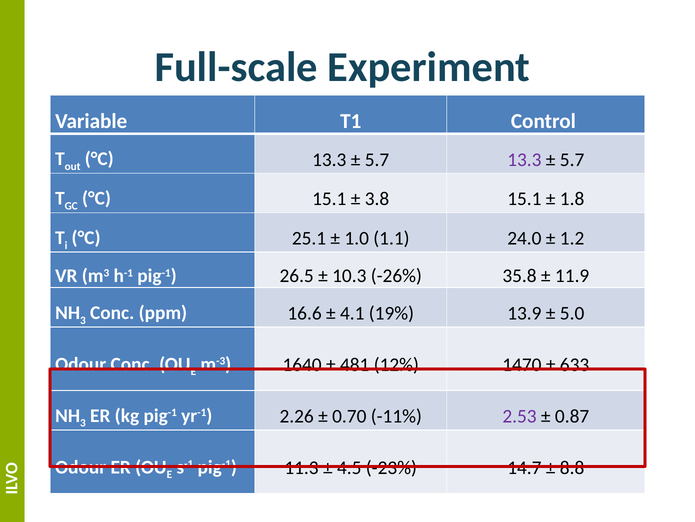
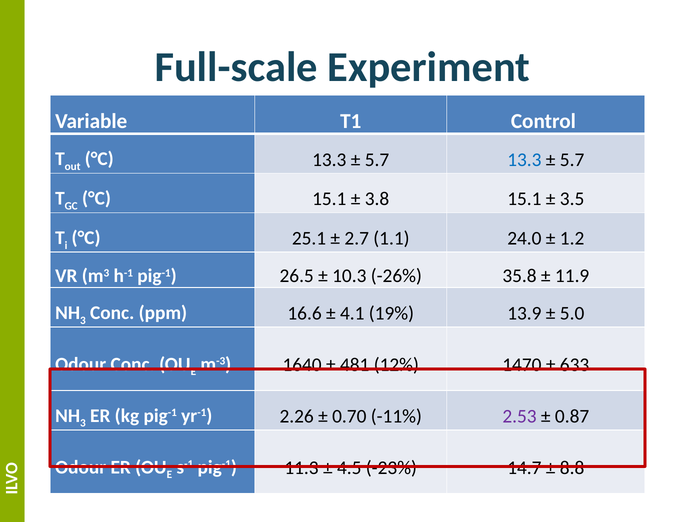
13.3 at (524, 159) colour: purple -> blue
1.8: 1.8 -> 3.5
1.0: 1.0 -> 2.7
